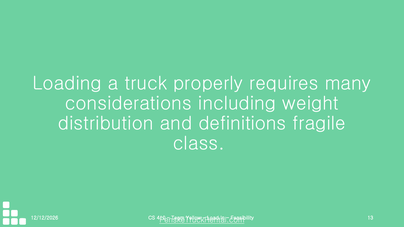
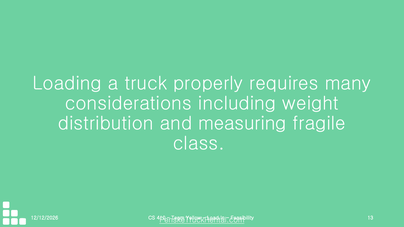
definitions: definitions -> measuring
